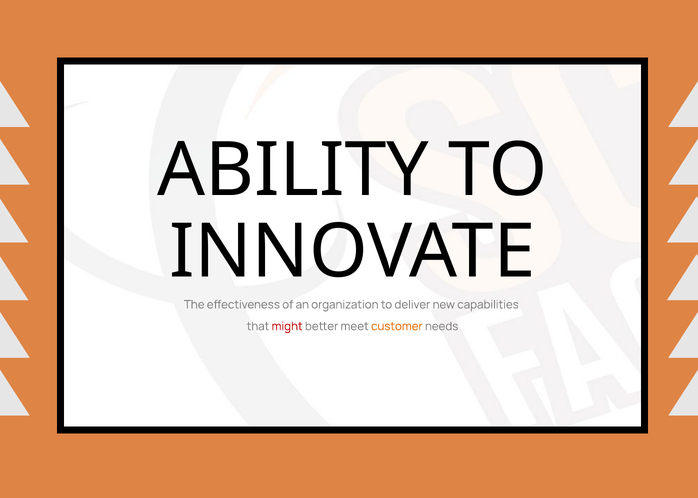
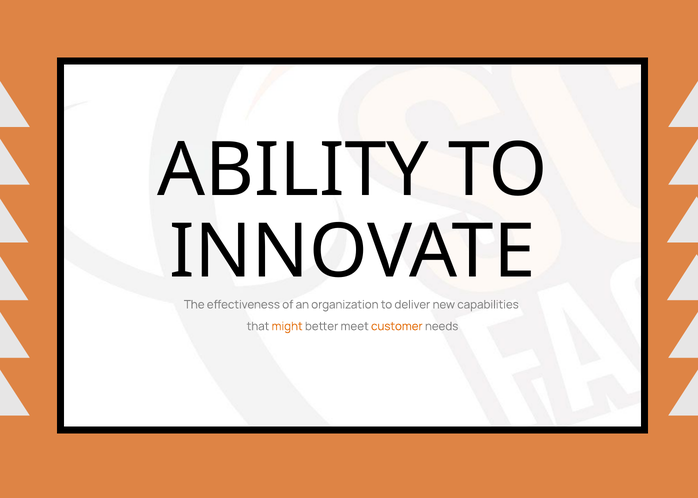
might colour: red -> orange
